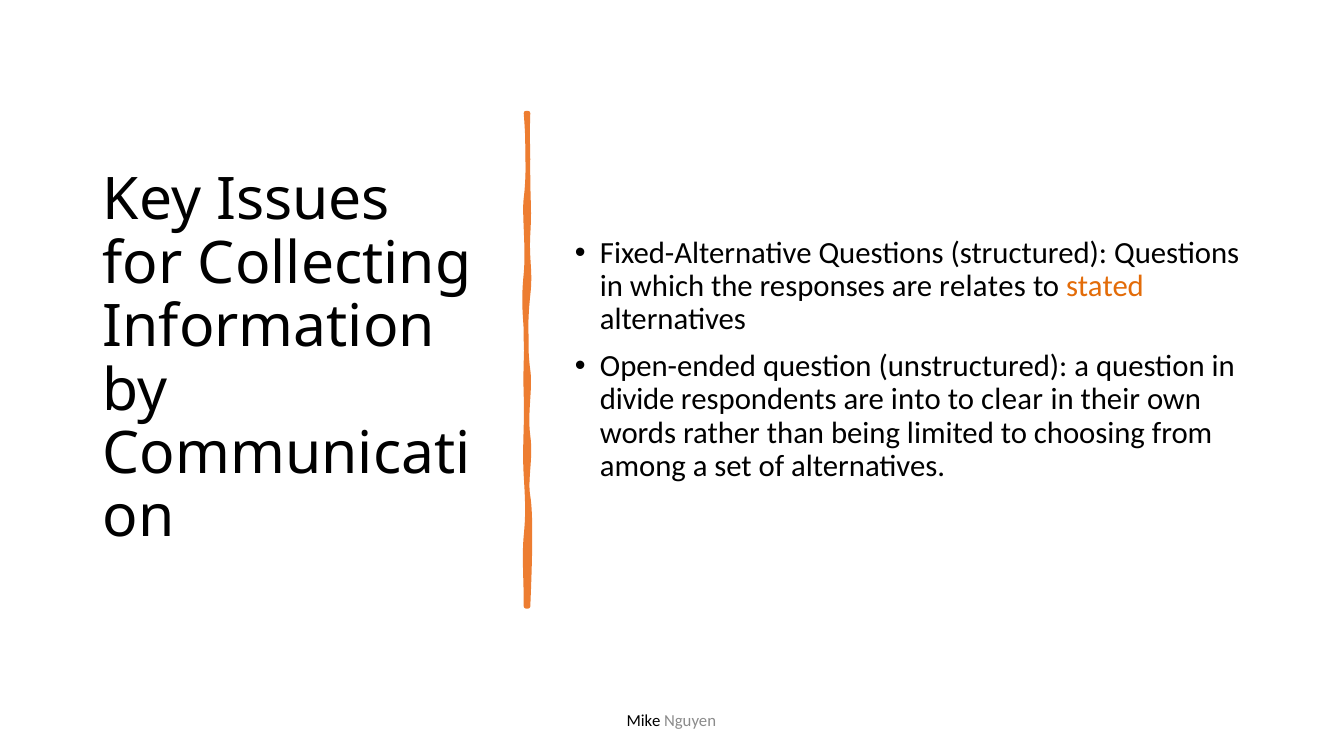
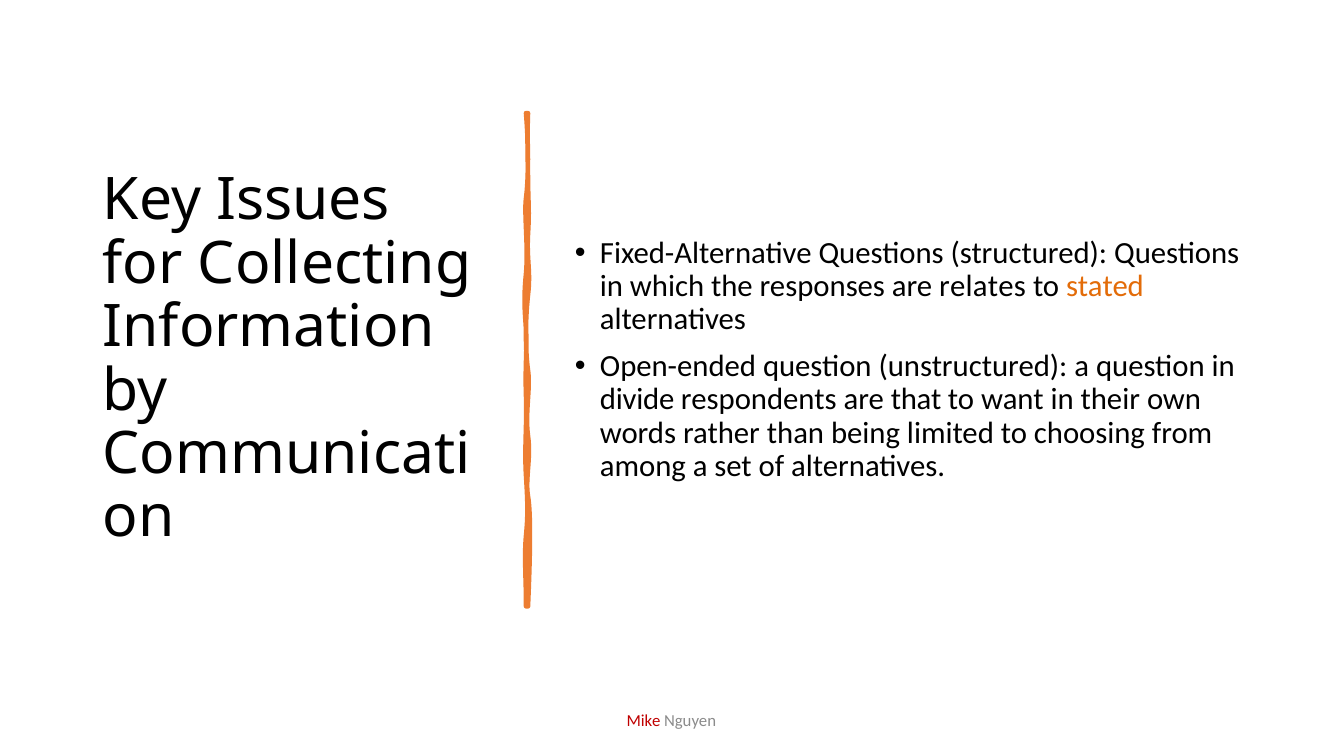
into: into -> that
clear: clear -> want
Mike colour: black -> red
